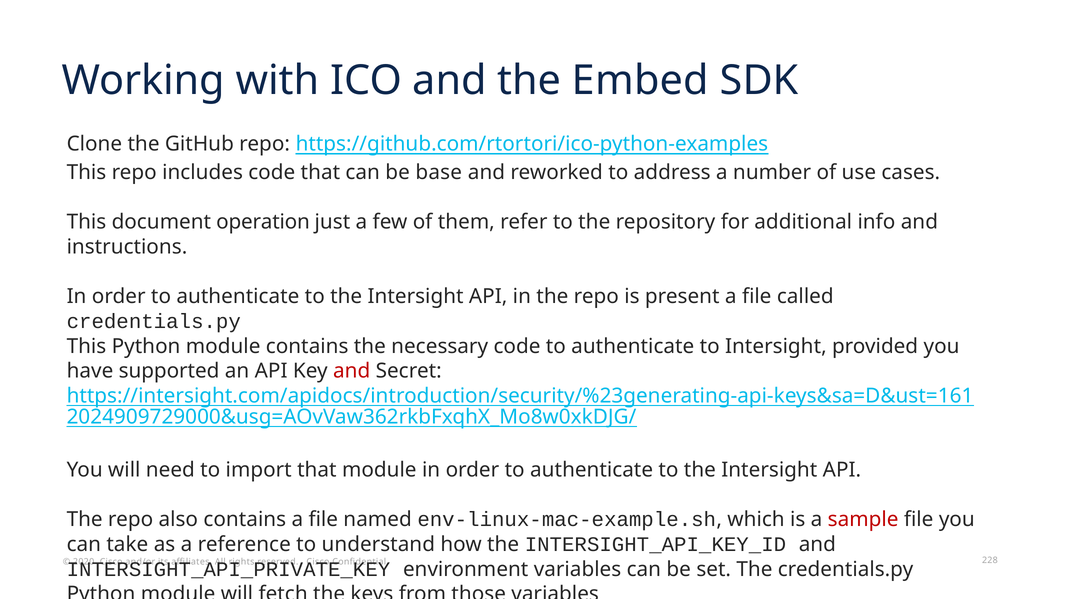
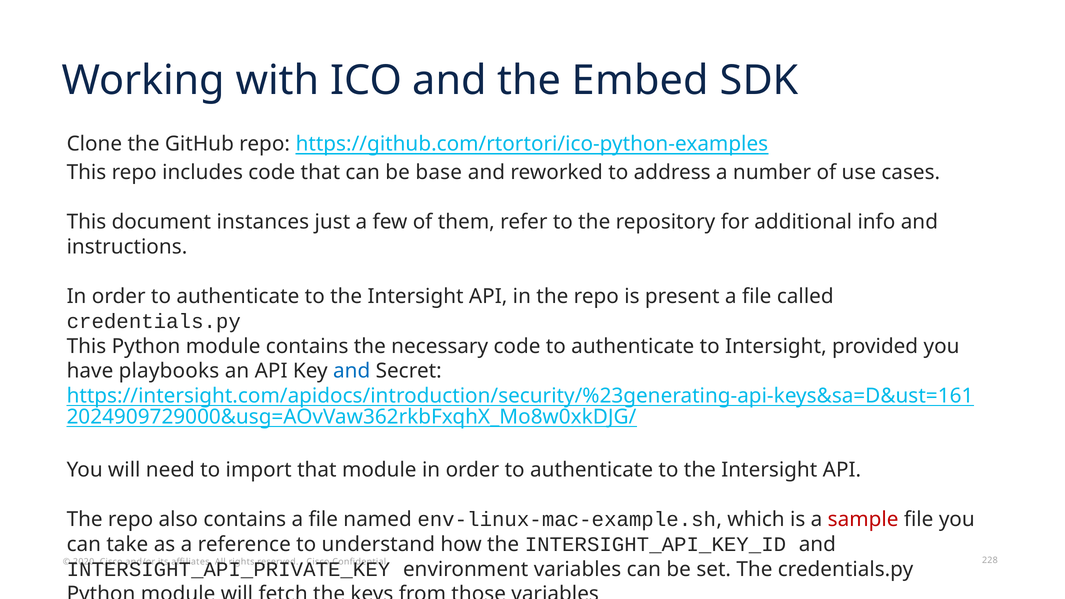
operation: operation -> instances
supported: supported -> playbooks
and at (352, 371) colour: red -> blue
